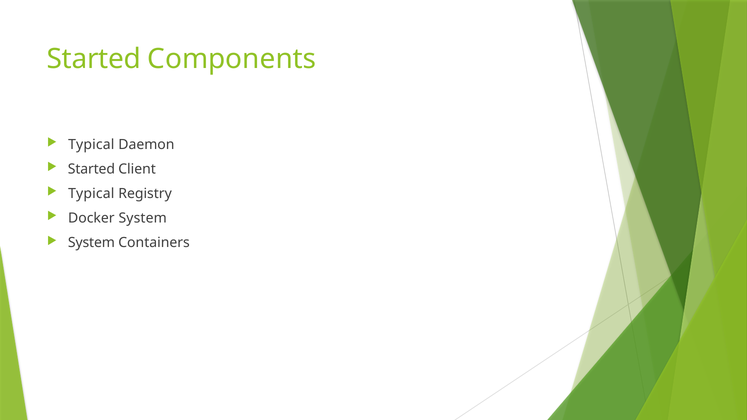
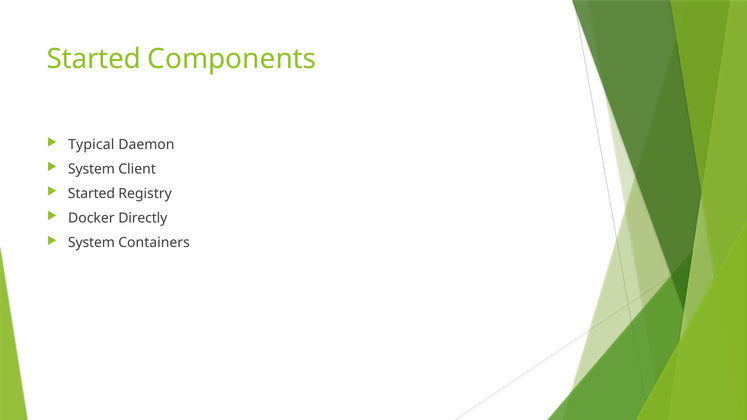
Started at (91, 169): Started -> System
Typical at (91, 194): Typical -> Started
Docker System: System -> Directly
